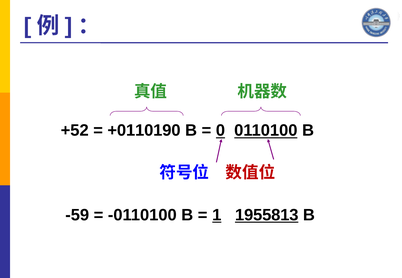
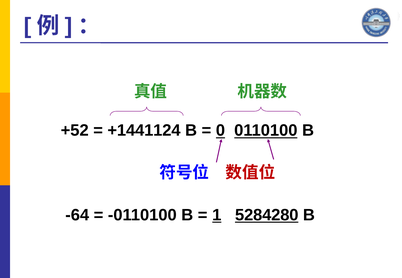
+0110190: +0110190 -> +1441124
-59: -59 -> -64
1955813: 1955813 -> 5284280
